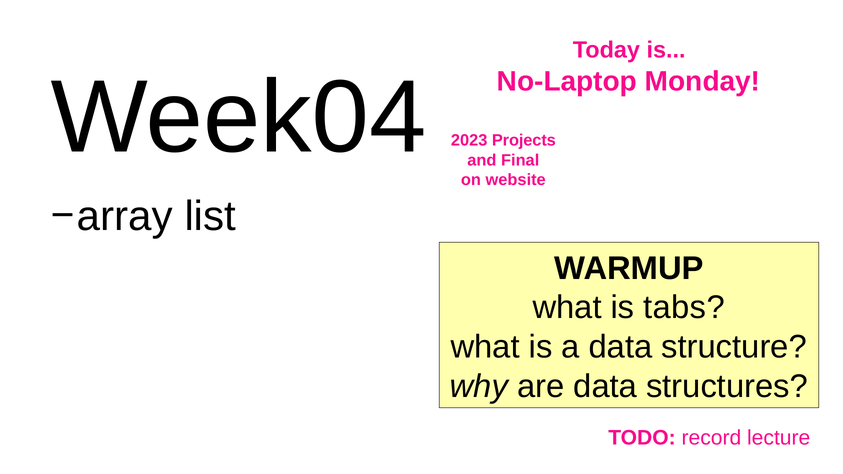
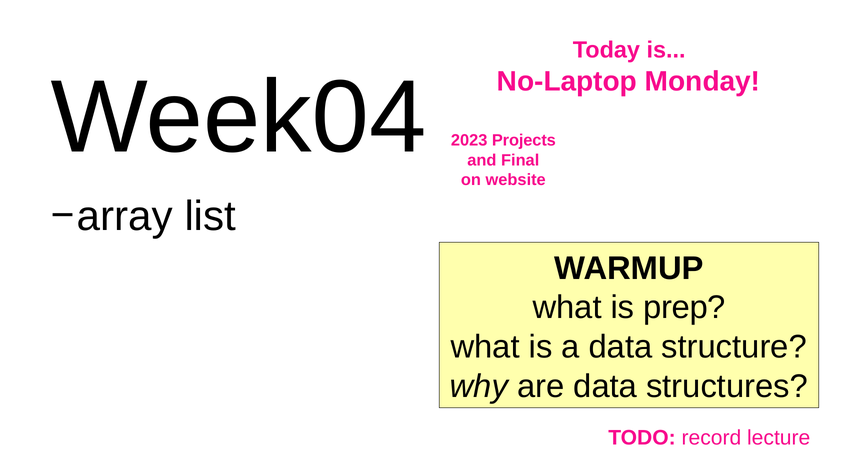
tabs: tabs -> prep
